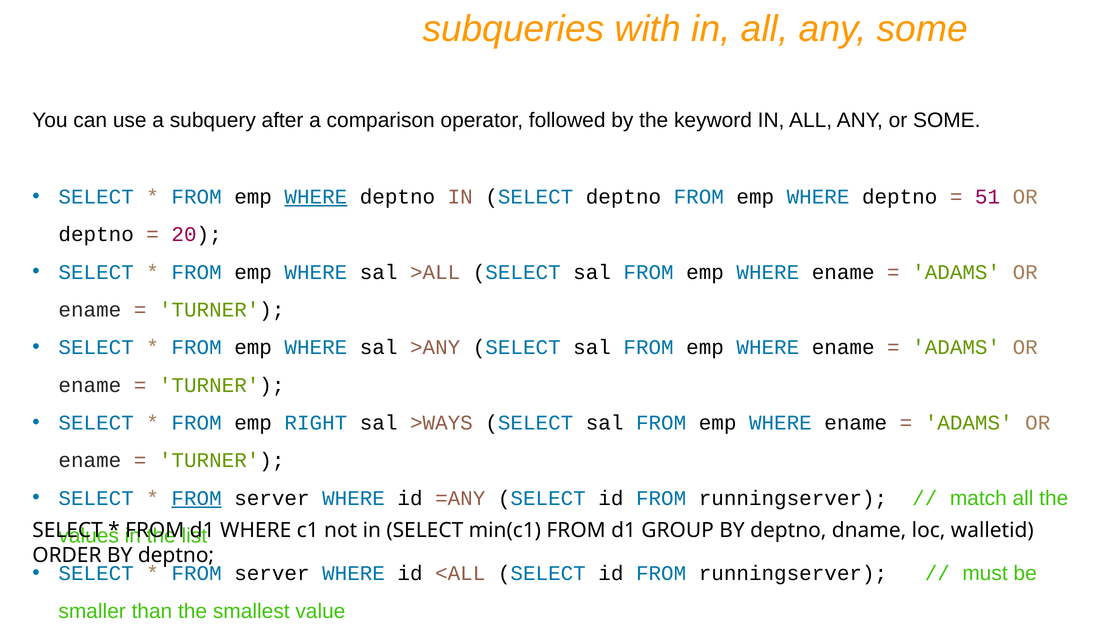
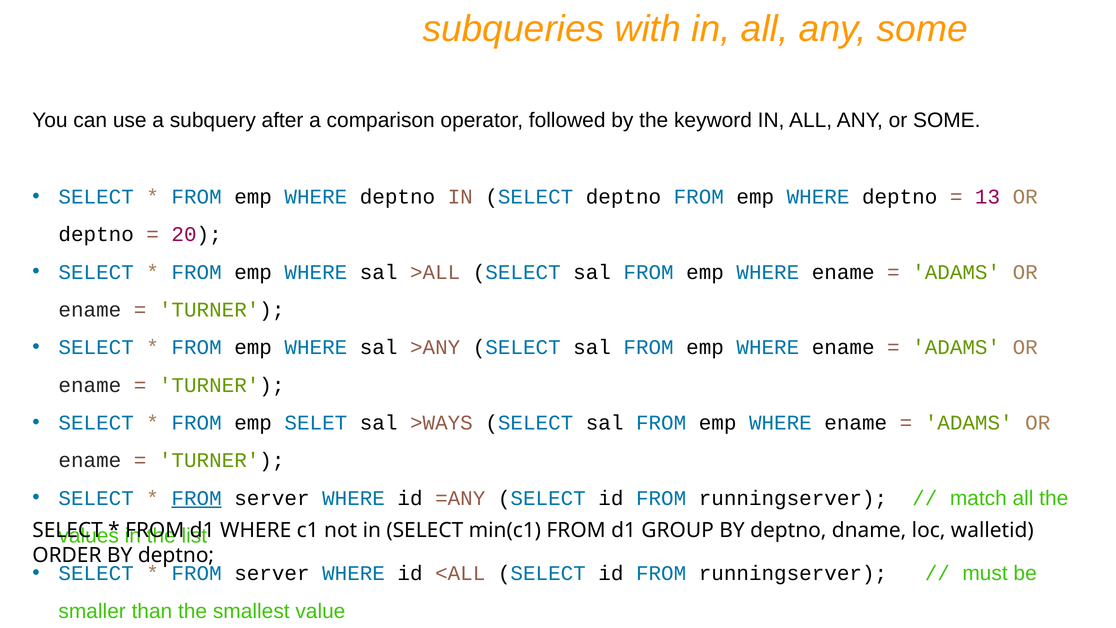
WHERE at (316, 197) underline: present -> none
51: 51 -> 13
RIGHT: RIGHT -> SELET
